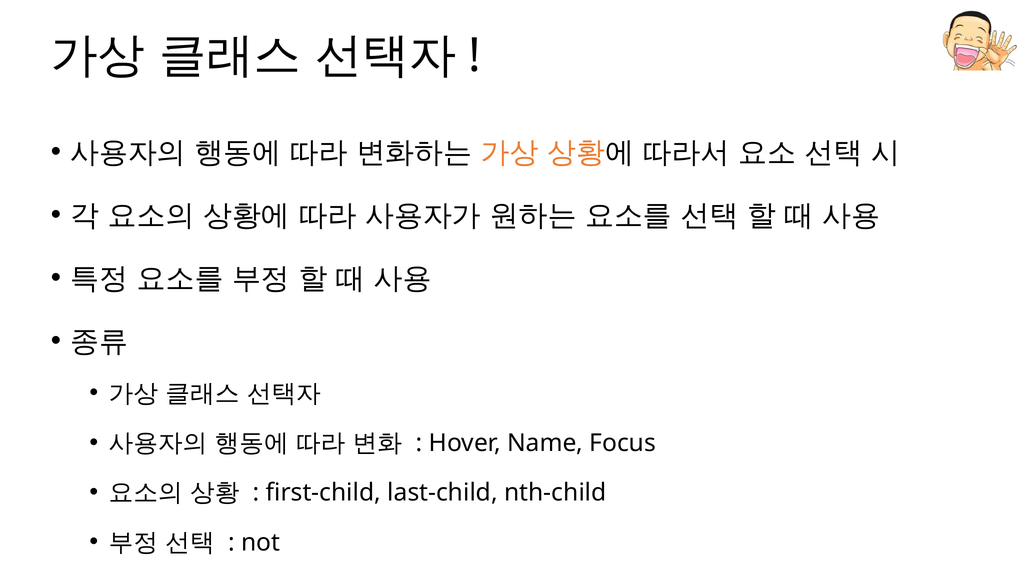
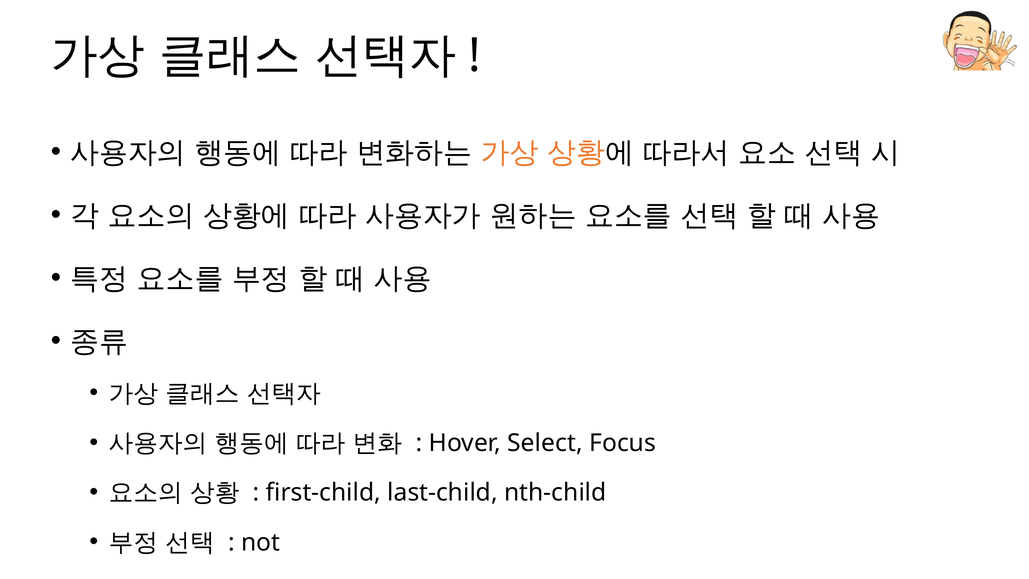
Name: Name -> Select
